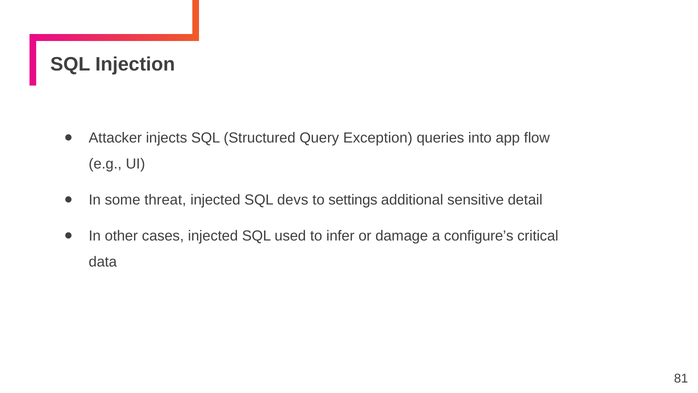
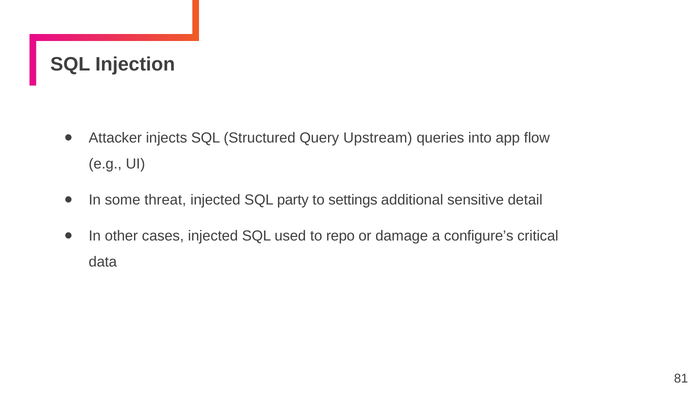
Exception: Exception -> Upstream
devs: devs -> party
infer: infer -> repo
